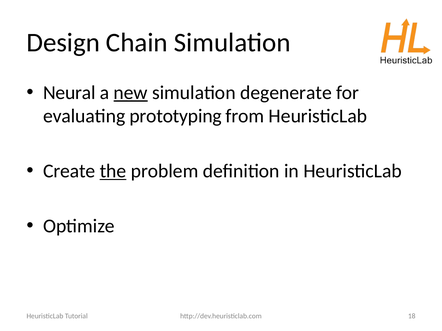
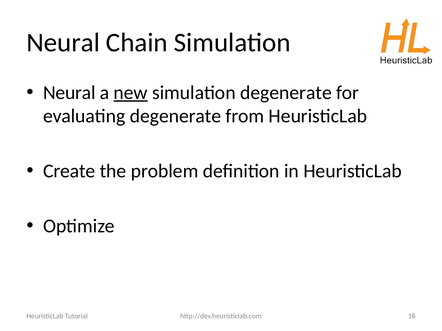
Design at (63, 43): Design -> Neural
evaluating prototyping: prototyping -> degenerate
the underline: present -> none
